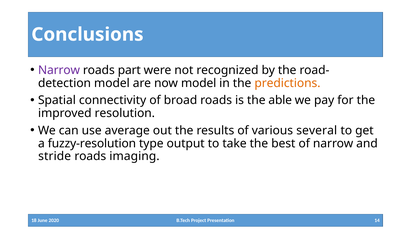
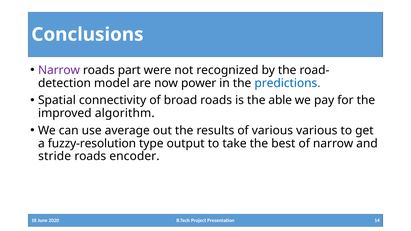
now model: model -> power
predictions colour: orange -> blue
resolution: resolution -> algorithm
various several: several -> various
imaging: imaging -> encoder
